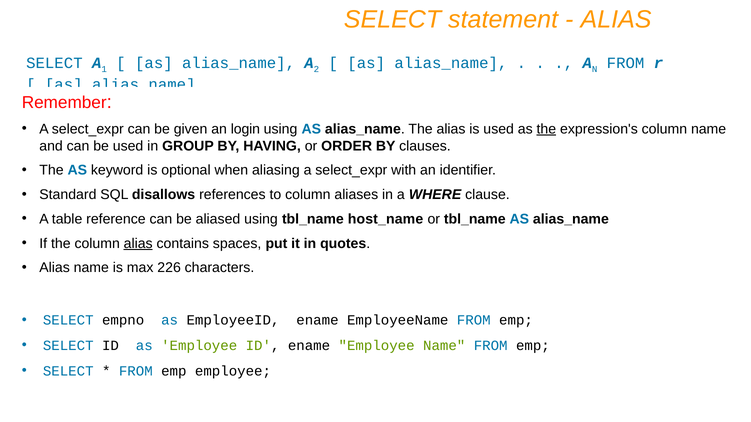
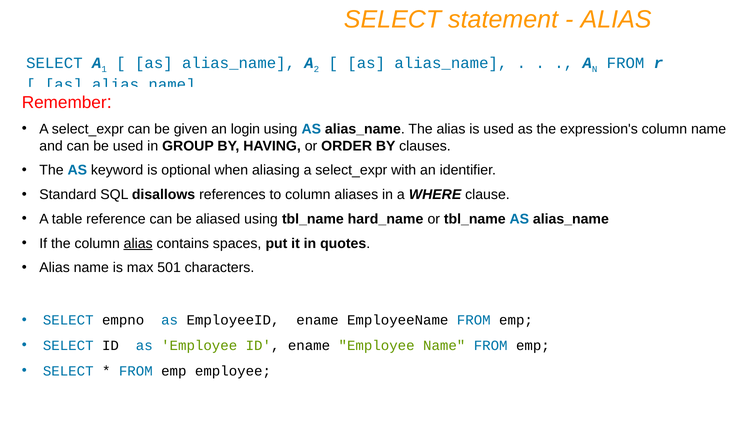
the at (546, 129) underline: present -> none
host_name: host_name -> hard_name
226: 226 -> 501
